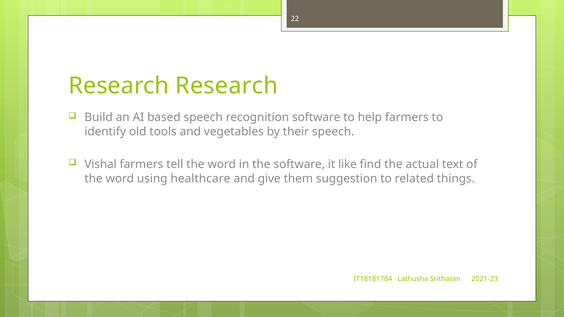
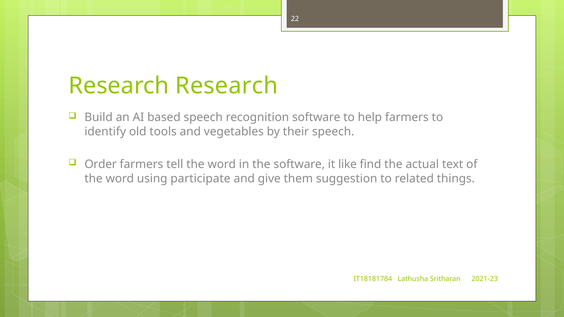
Vishal: Vishal -> Order
healthcare: healthcare -> participate
